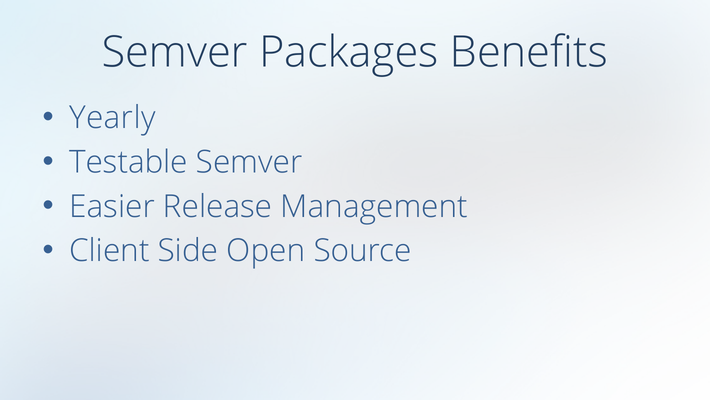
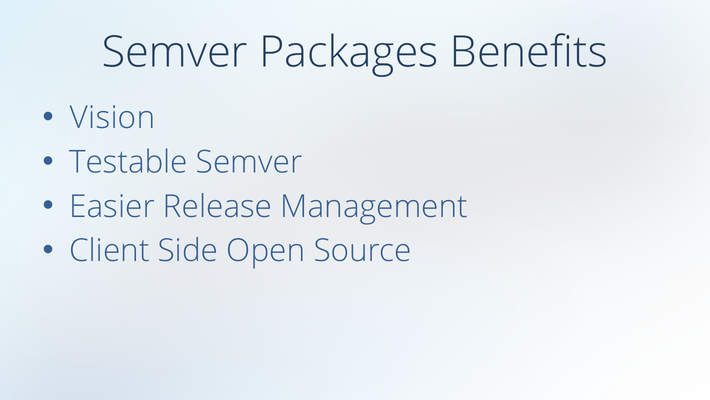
Yearly: Yearly -> Vision
